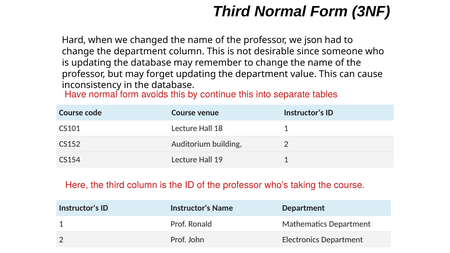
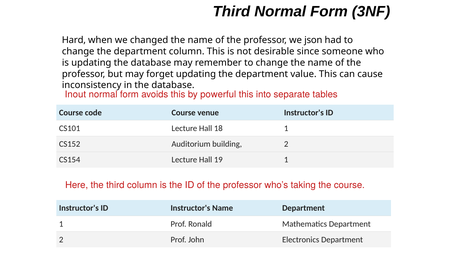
Have: Have -> Inout
continue: continue -> powerful
